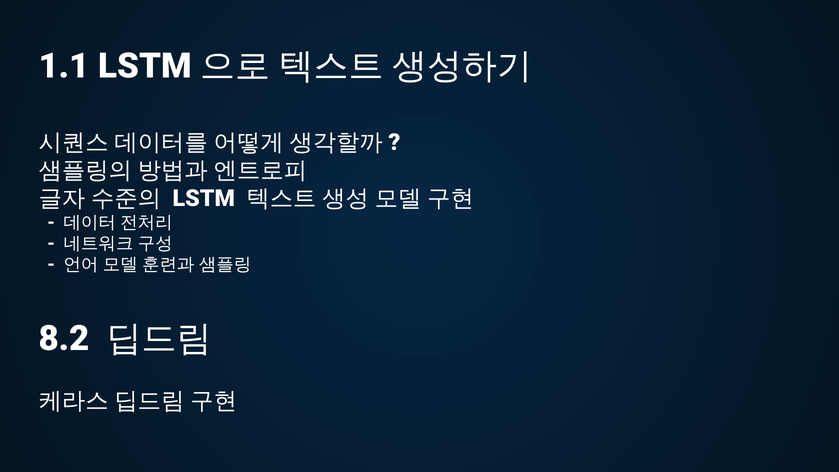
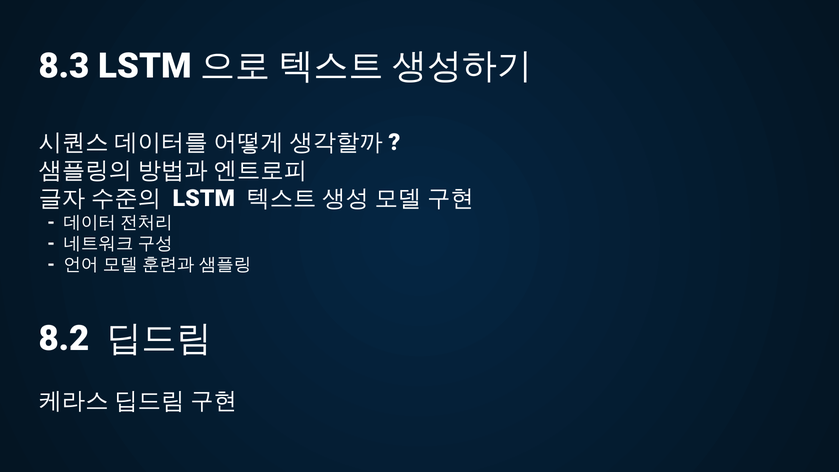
1.1: 1.1 -> 8.3
